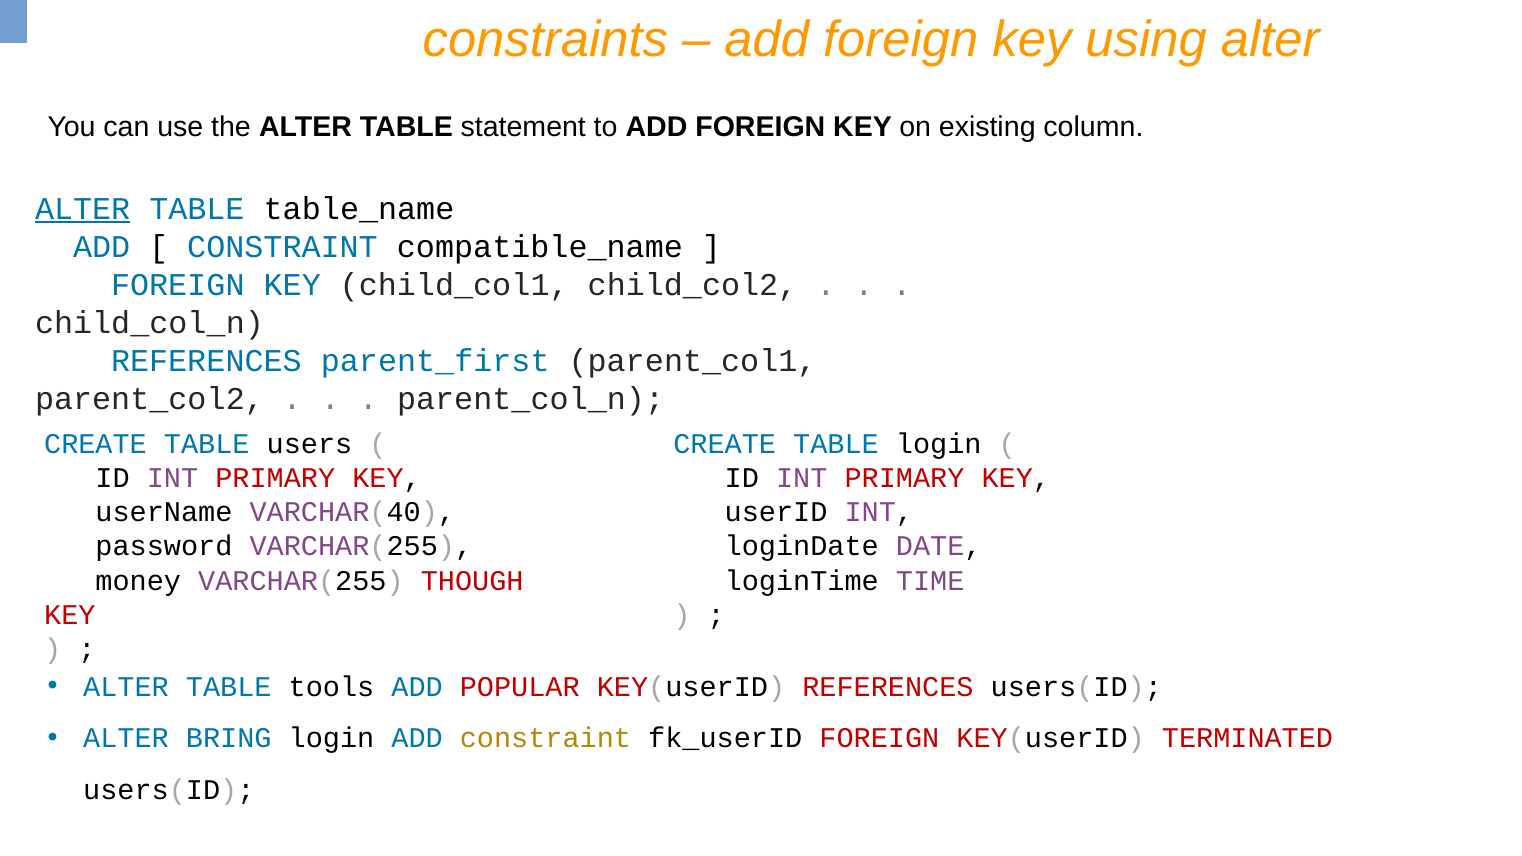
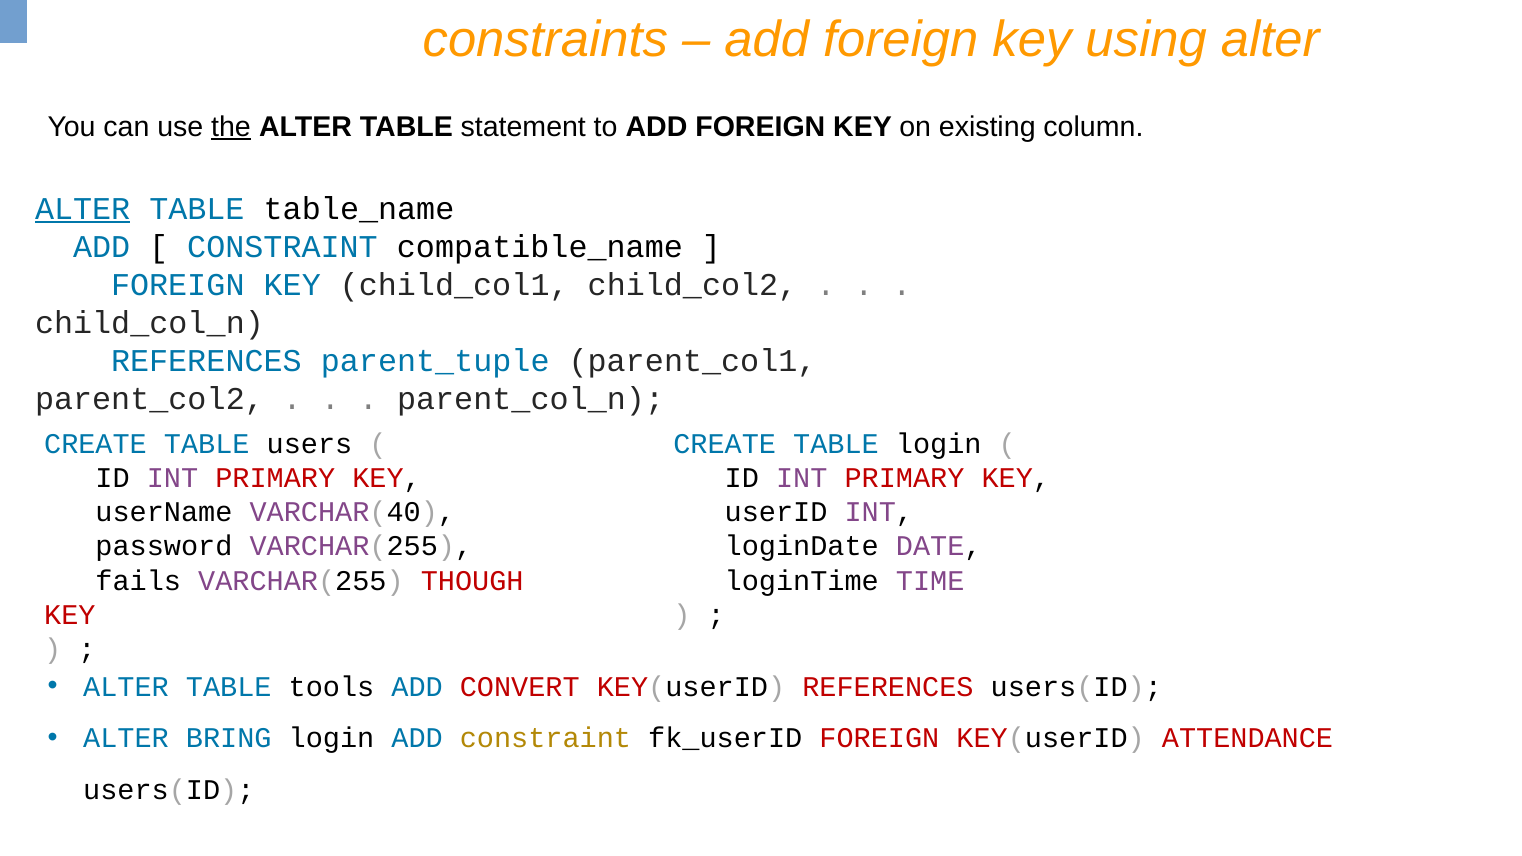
the underline: none -> present
parent_first: parent_first -> parent_tuple
money: money -> fails
POPULAR: POPULAR -> CONVERT
TERMINATED: TERMINATED -> ATTENDANCE
